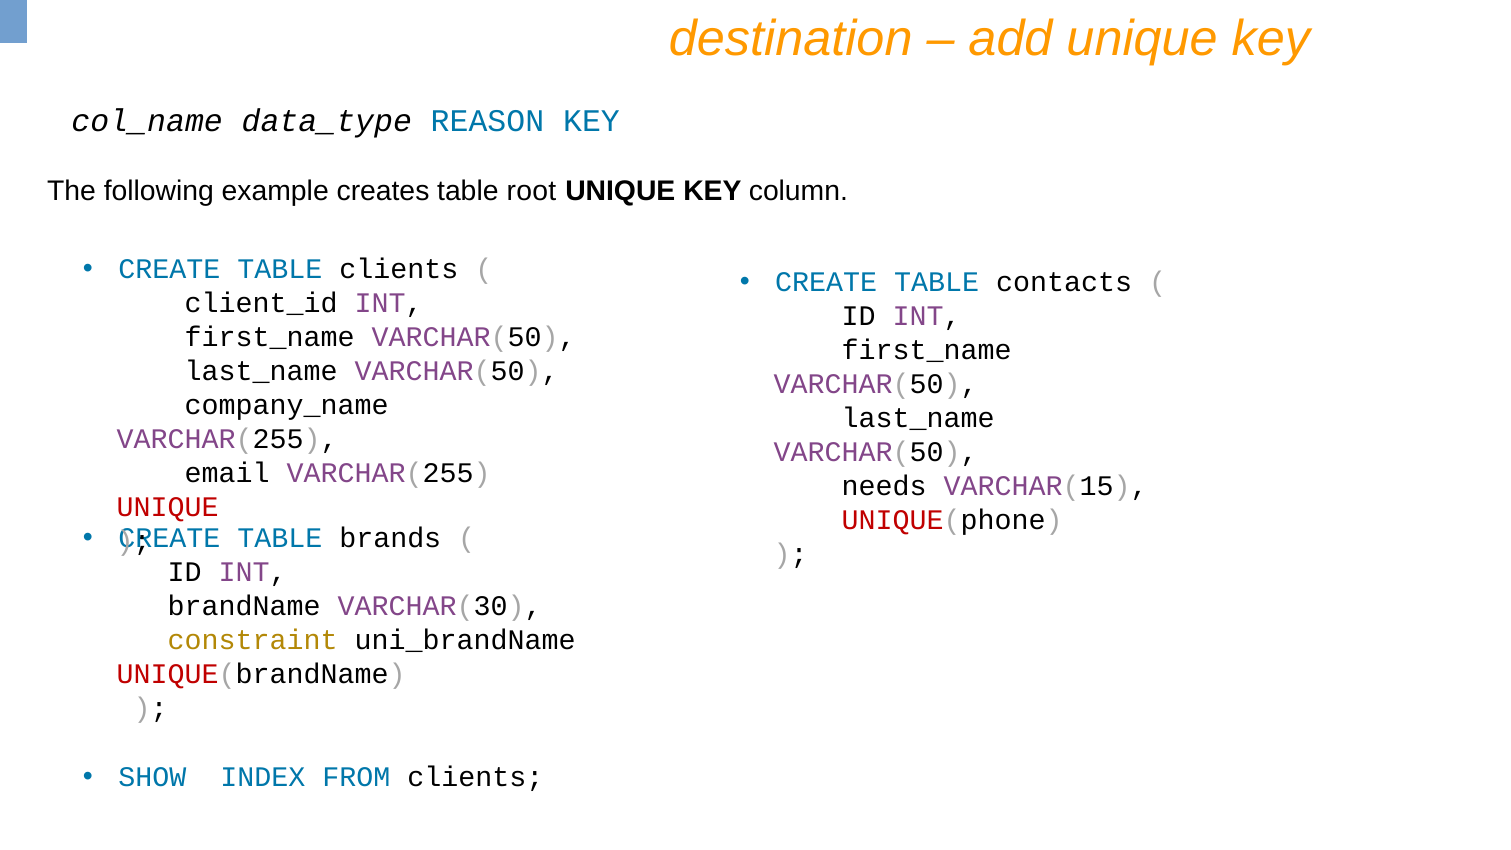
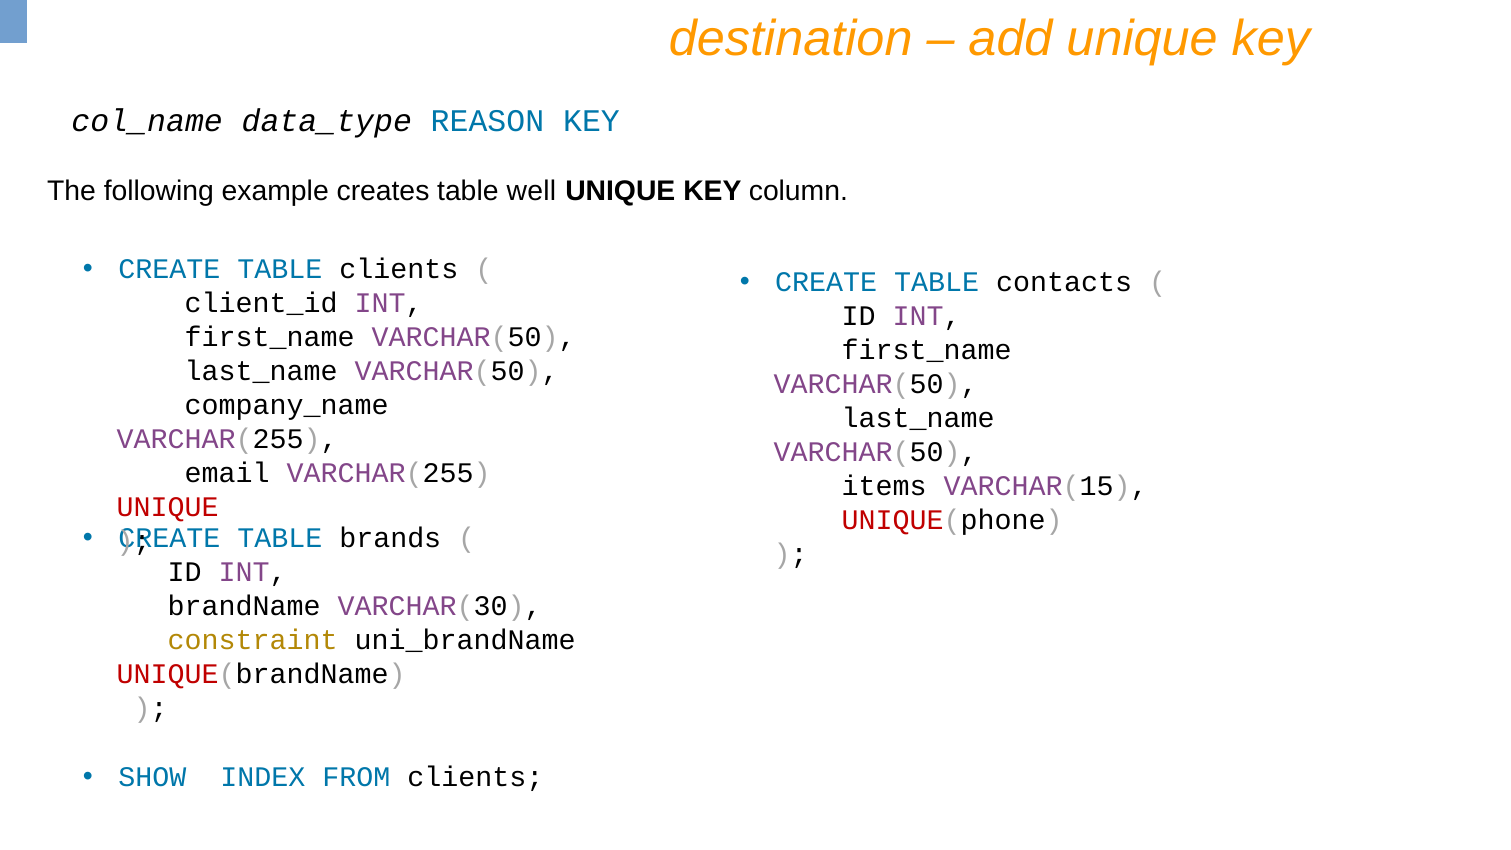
root: root -> well
needs: needs -> items
